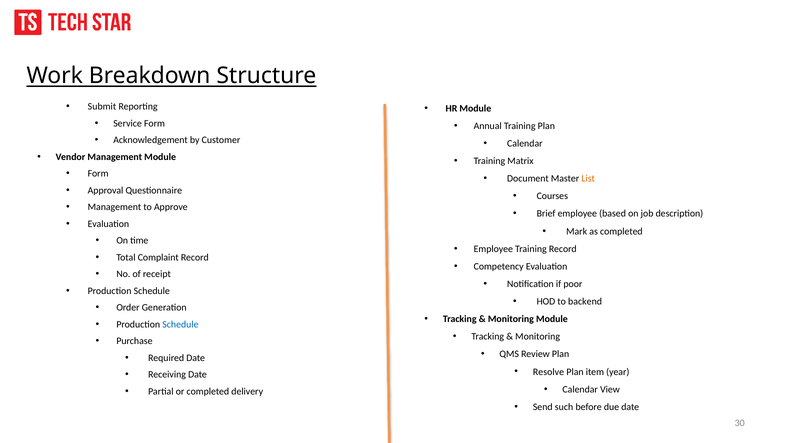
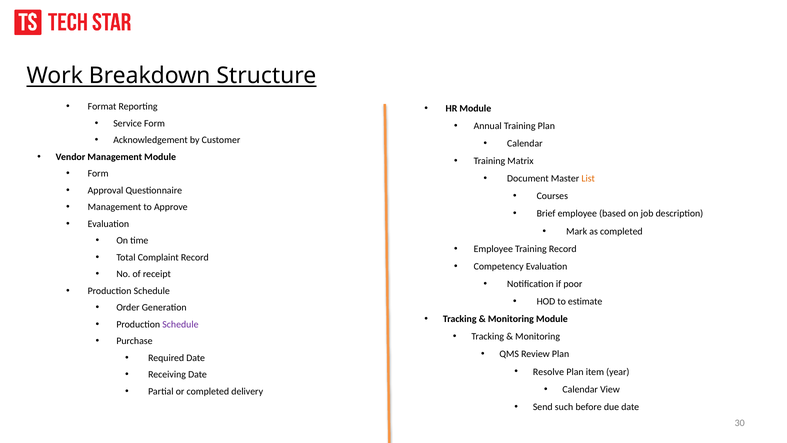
Submit: Submit -> Format
backend: backend -> estimate
Schedule at (180, 324) colour: blue -> purple
